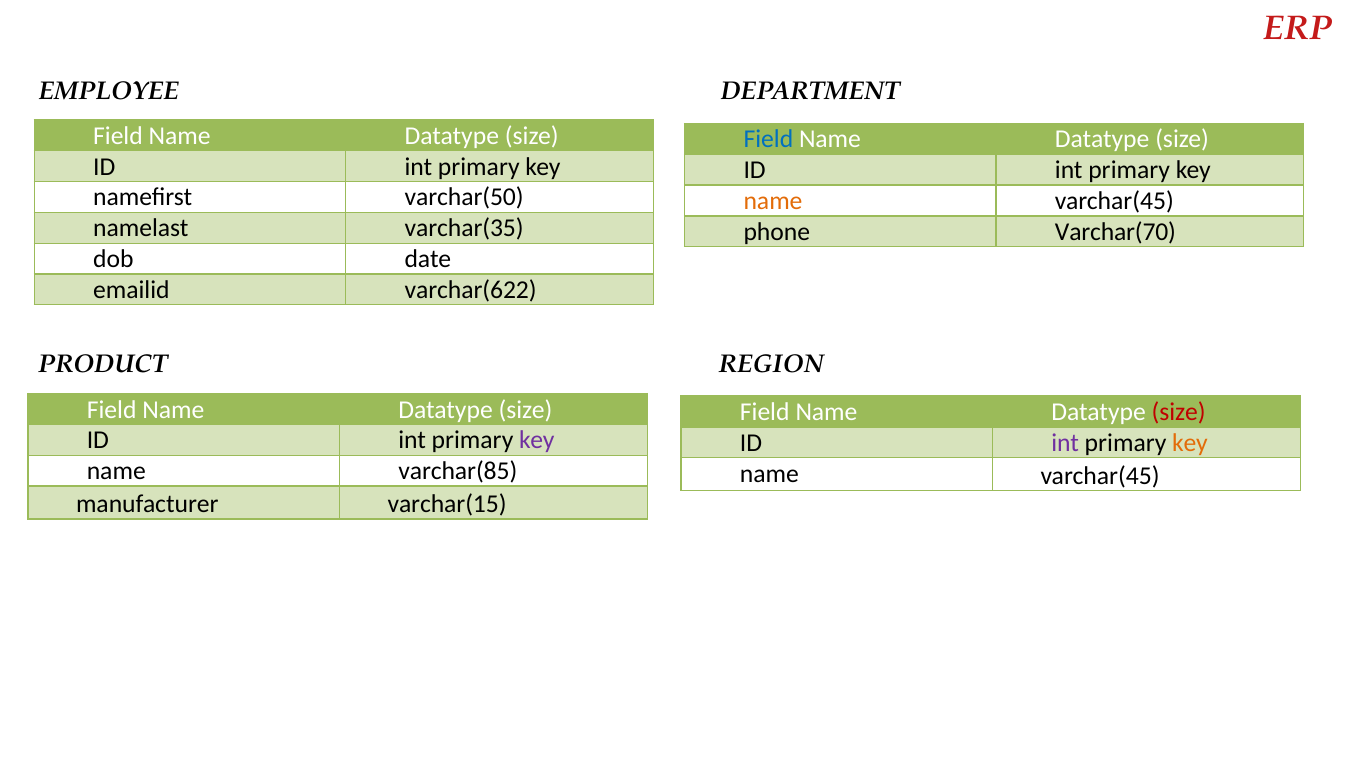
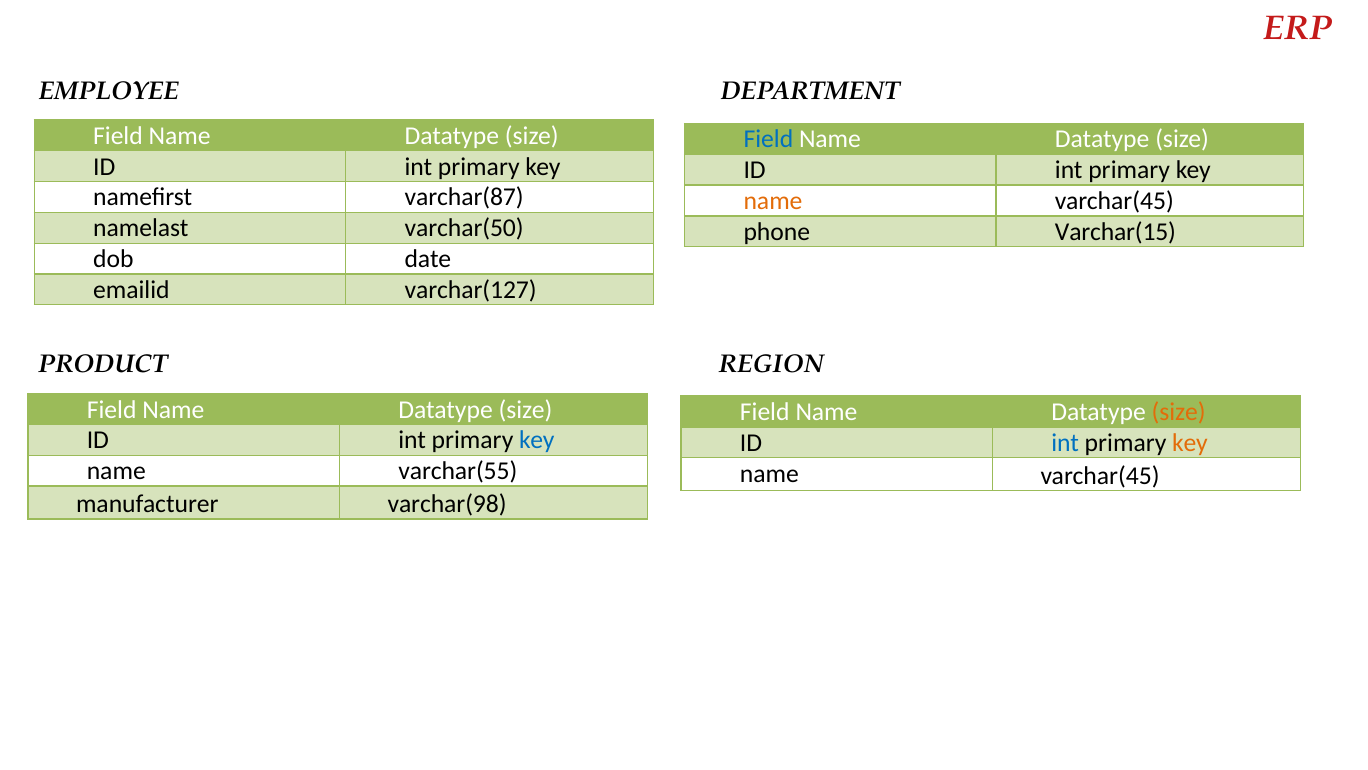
varchar(50: varchar(50 -> varchar(87
varchar(35: varchar(35 -> varchar(50
Varchar(70: Varchar(70 -> Varchar(15
varchar(622: varchar(622 -> varchar(127
size at (1179, 412) colour: red -> orange
key at (537, 440) colour: purple -> blue
int at (1065, 443) colour: purple -> blue
varchar(85: varchar(85 -> varchar(55
varchar(15: varchar(15 -> varchar(98
